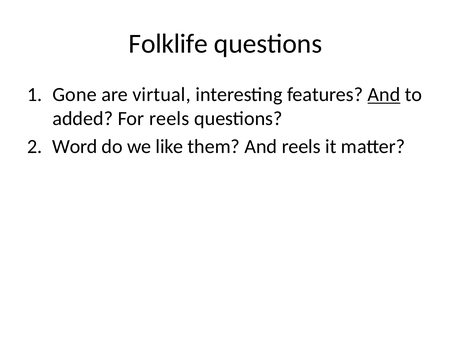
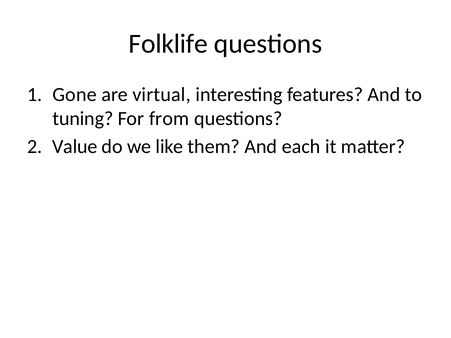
And at (384, 95) underline: present -> none
added: added -> tuning
For reels: reels -> from
Word: Word -> Value
And reels: reels -> each
